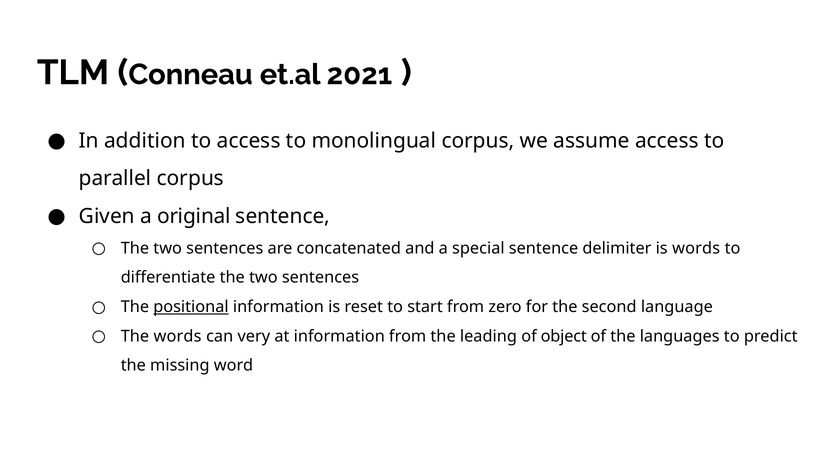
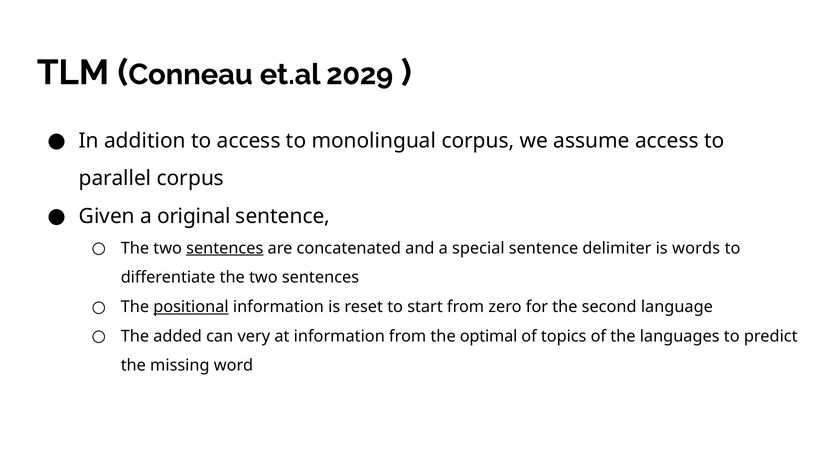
2021: 2021 -> 2029
sentences at (225, 248) underline: none -> present
The words: words -> added
leading: leading -> optimal
object: object -> topics
